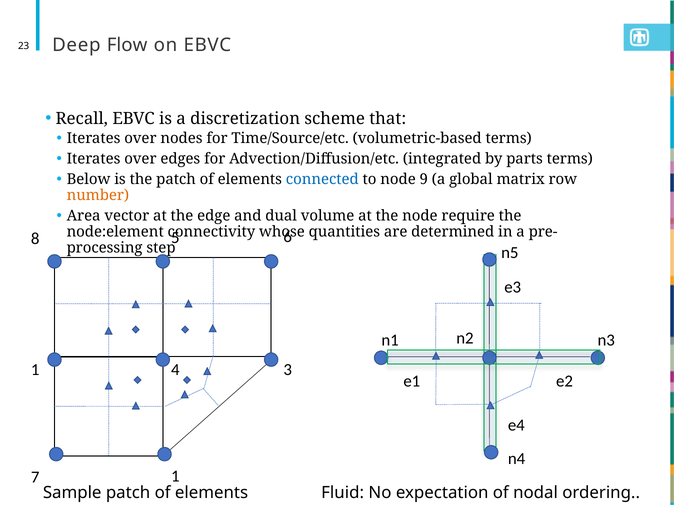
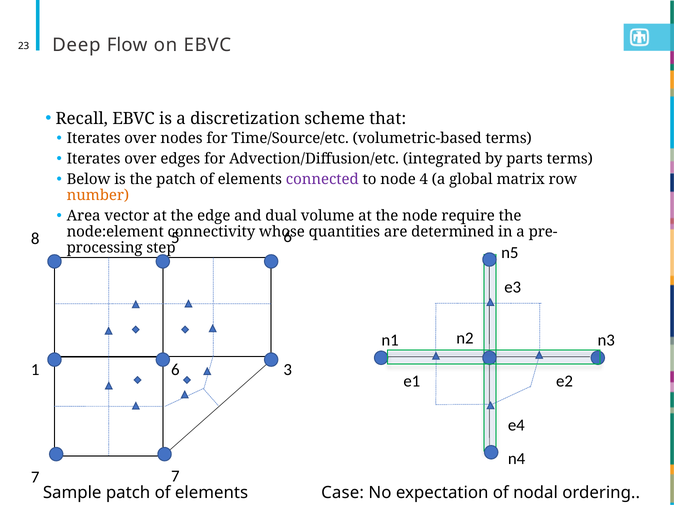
connected colour: blue -> purple
9: 9 -> 4
1 4: 4 -> 6
7 1: 1 -> 7
Fluid: Fluid -> Case
